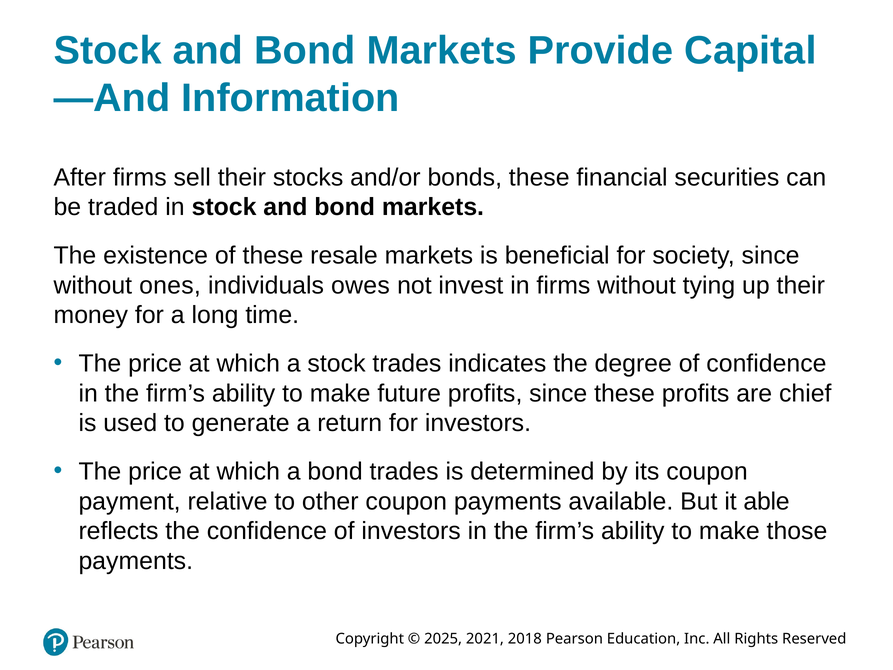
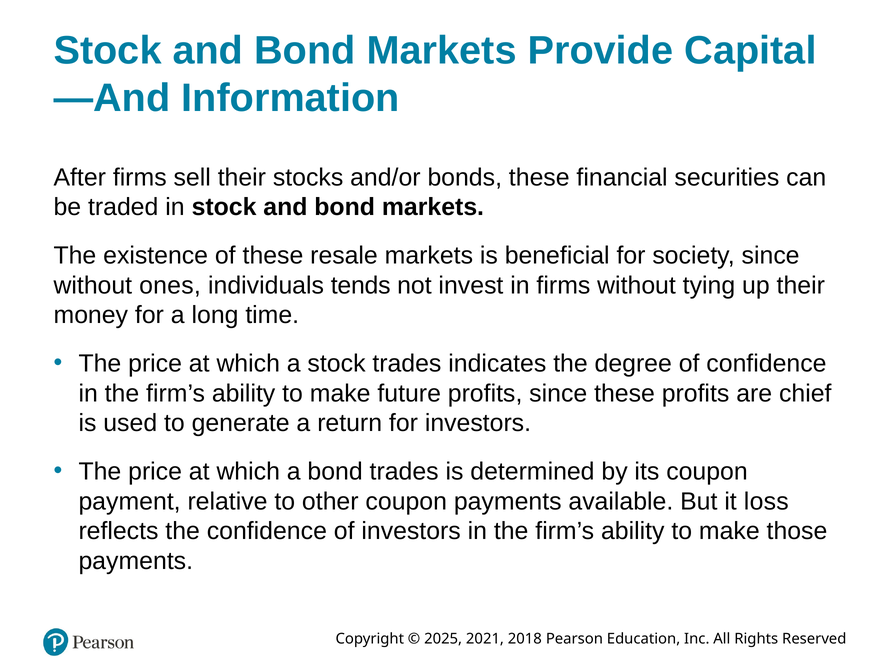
owes: owes -> tends
able: able -> loss
